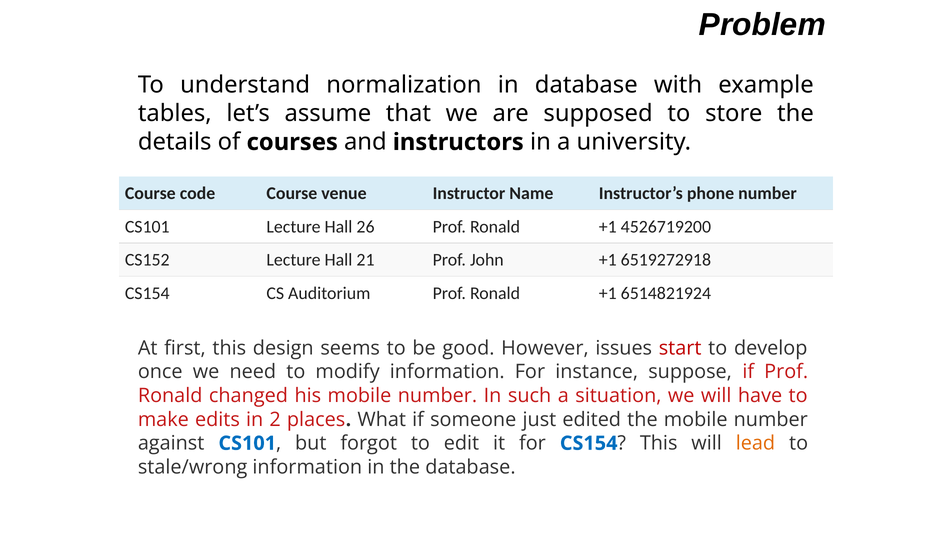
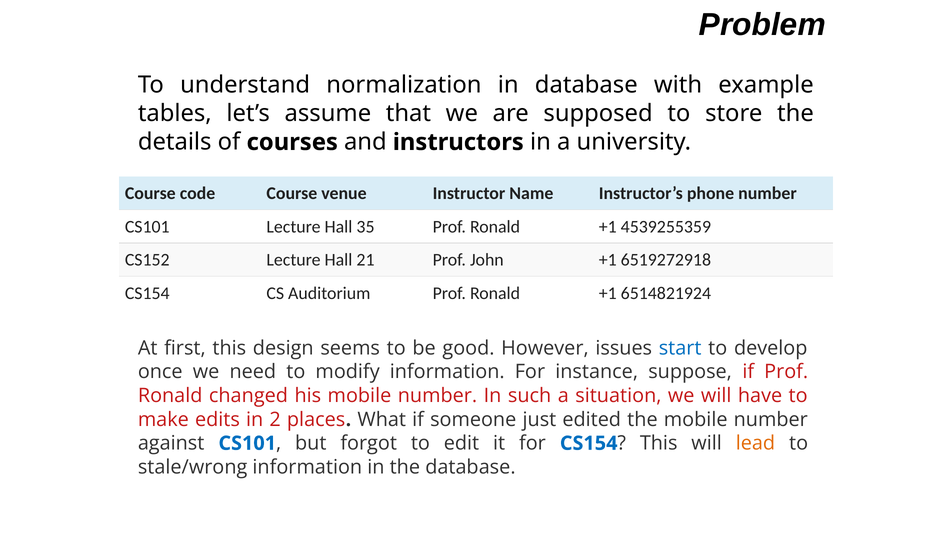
26: 26 -> 35
4526719200: 4526719200 -> 4539255359
start colour: red -> blue
